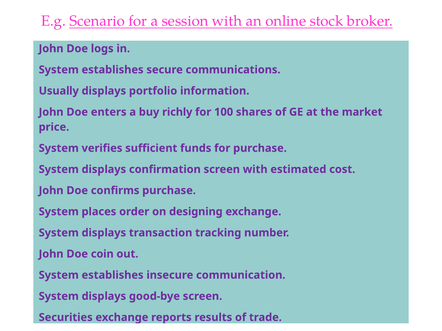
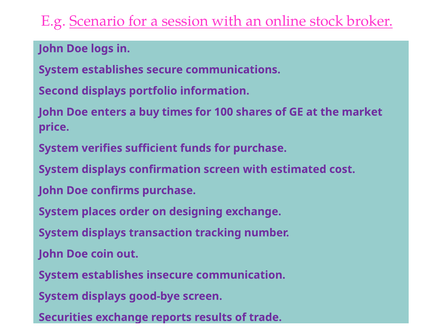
Usually: Usually -> Second
richly: richly -> times
